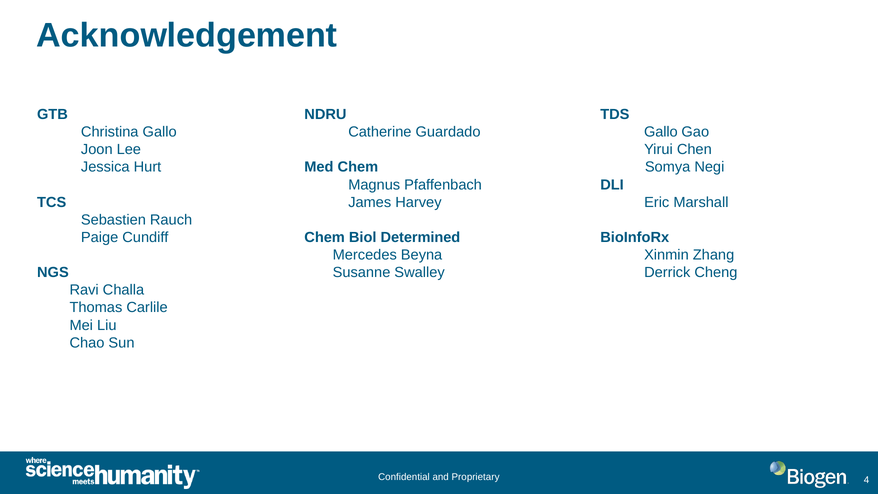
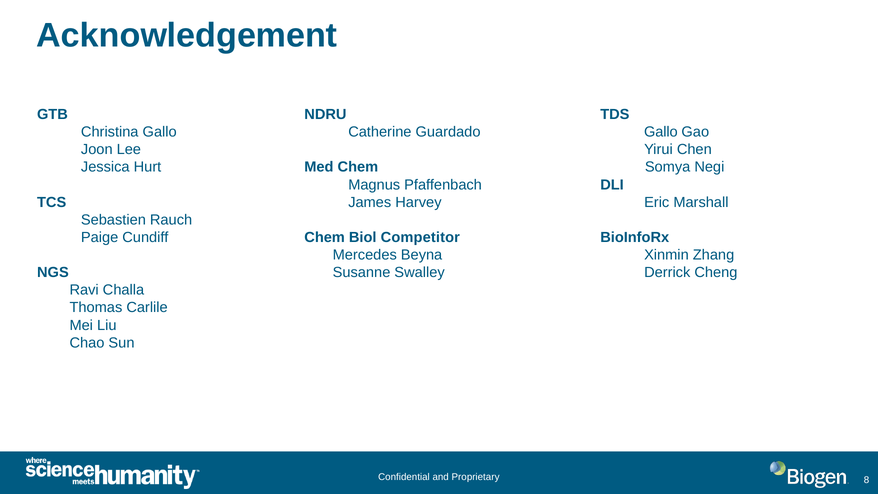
Determined: Determined -> Competitor
4: 4 -> 8
